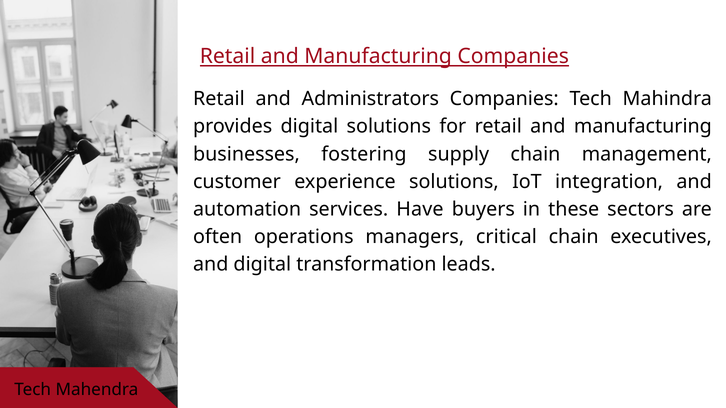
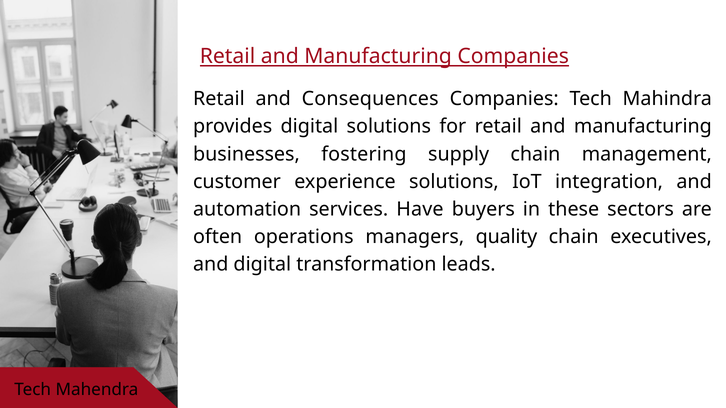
Administrators: Administrators -> Consequences
critical: critical -> quality
